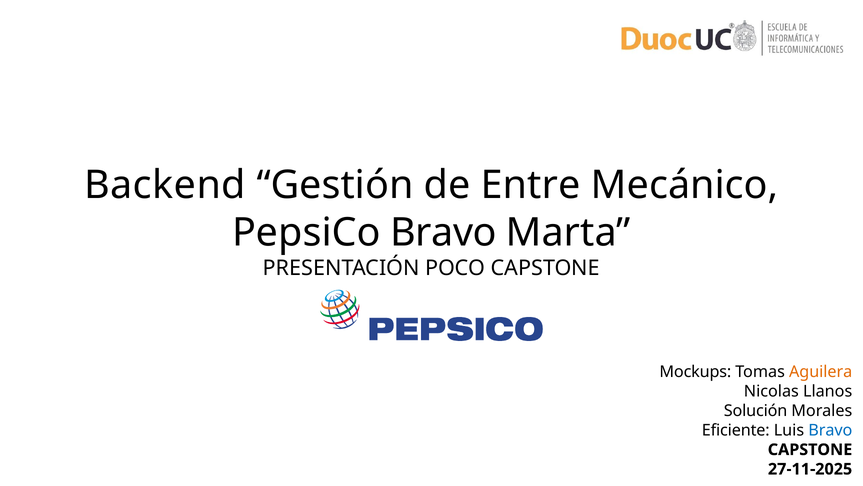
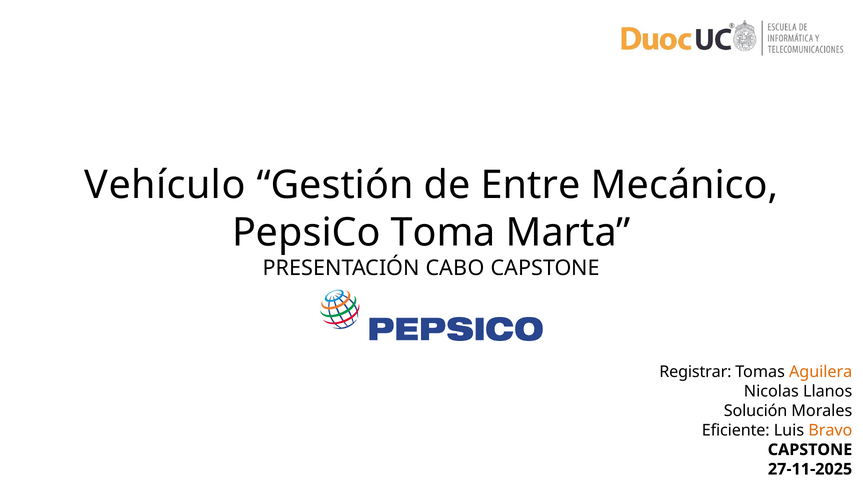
Backend: Backend -> Vehículo
PepsiCo Bravo: Bravo -> Toma
POCO: POCO -> CABO
Mockups: Mockups -> Registrar
Bravo at (830, 430) colour: blue -> orange
